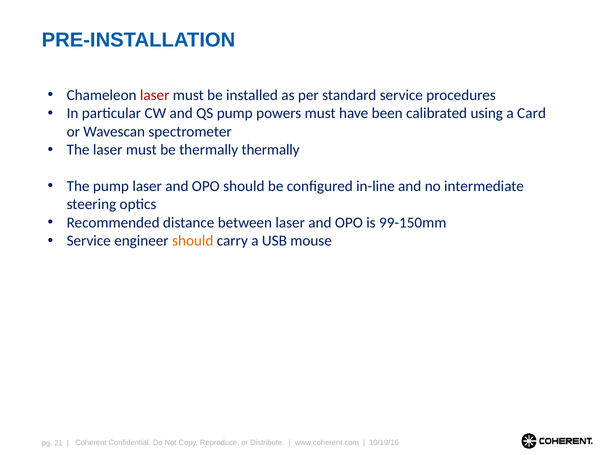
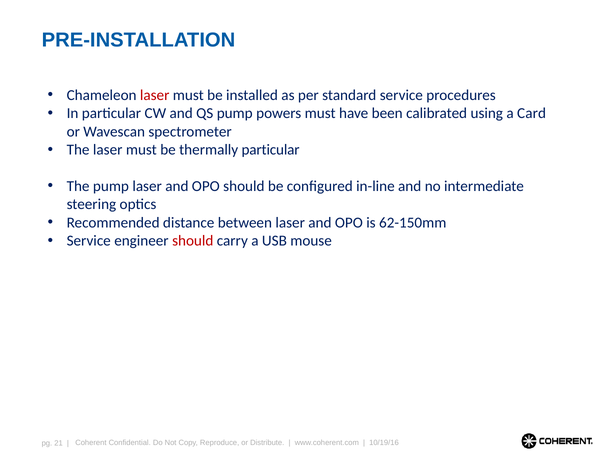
thermally thermally: thermally -> particular
99-150mm: 99-150mm -> 62-150mm
should at (193, 241) colour: orange -> red
